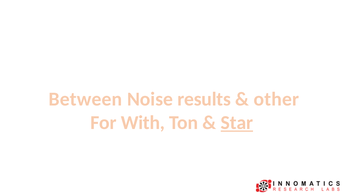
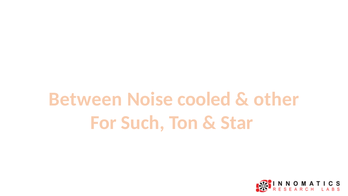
results: results -> cooled
With: With -> Such
Star underline: present -> none
